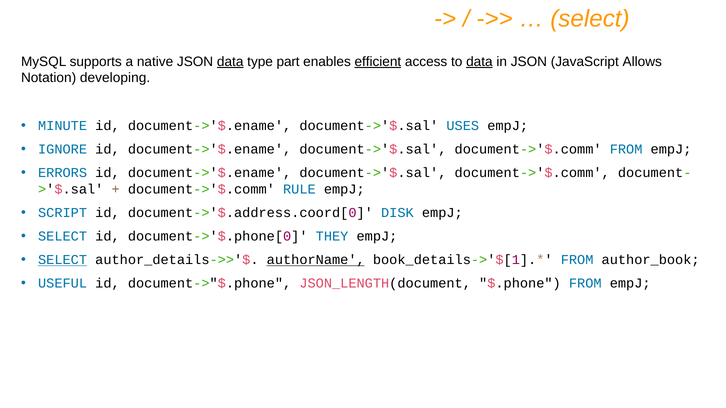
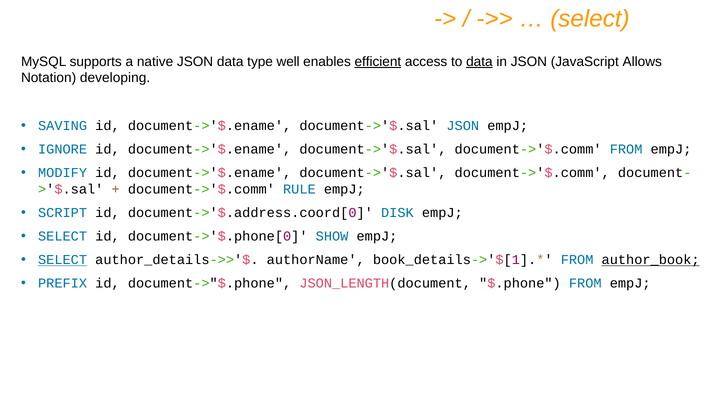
data at (230, 62) underline: present -> none
part: part -> well
MINUTE: MINUTE -> SAVING
document->'$.sal USES: USES -> JSON
ERRORS: ERRORS -> MODIFY
THEY: THEY -> SHOW
authorName underline: present -> none
author_book underline: none -> present
USEFUL: USEFUL -> PREFIX
